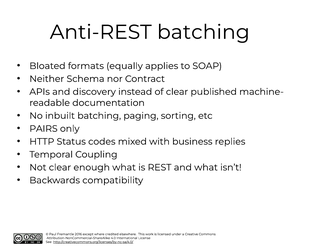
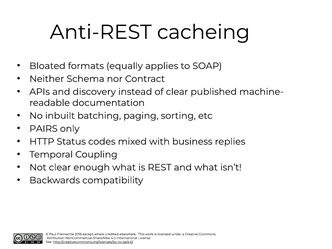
Anti-REST batching: batching -> cacheing
